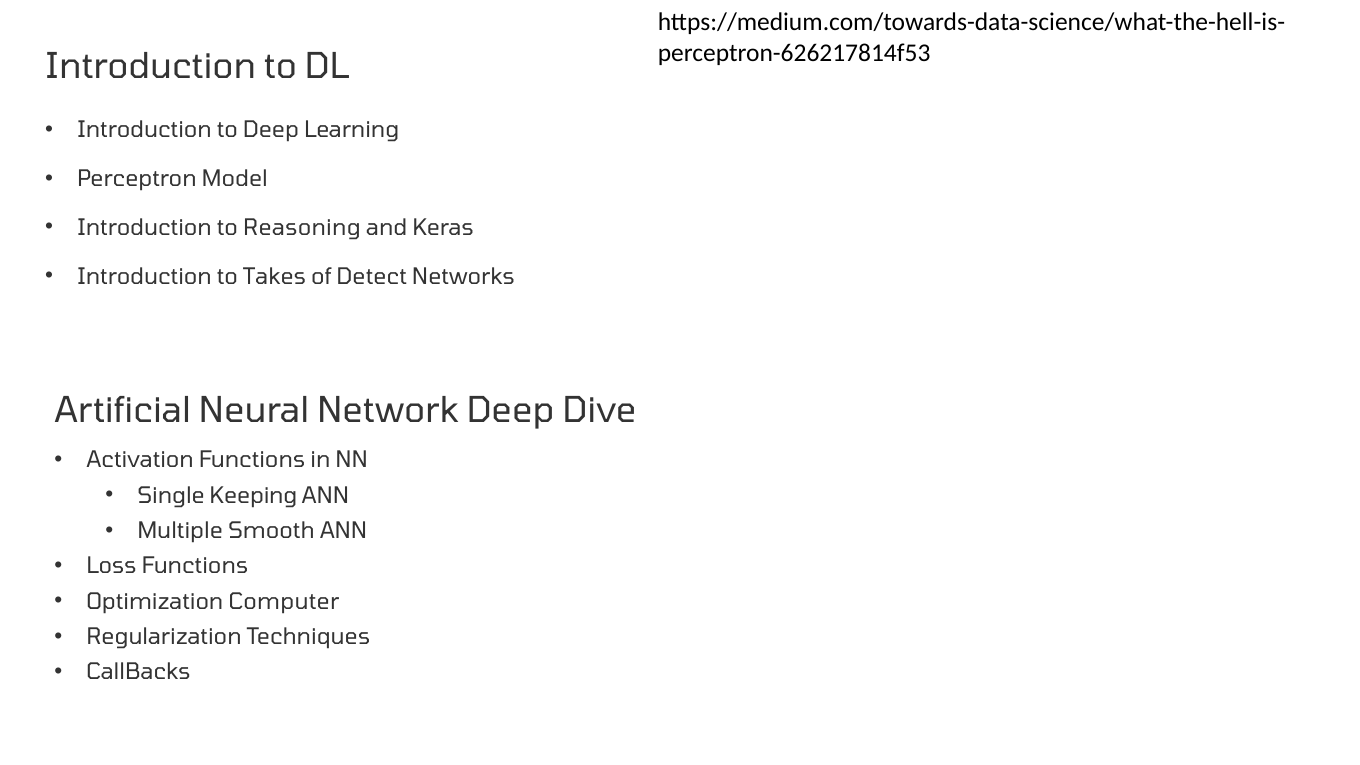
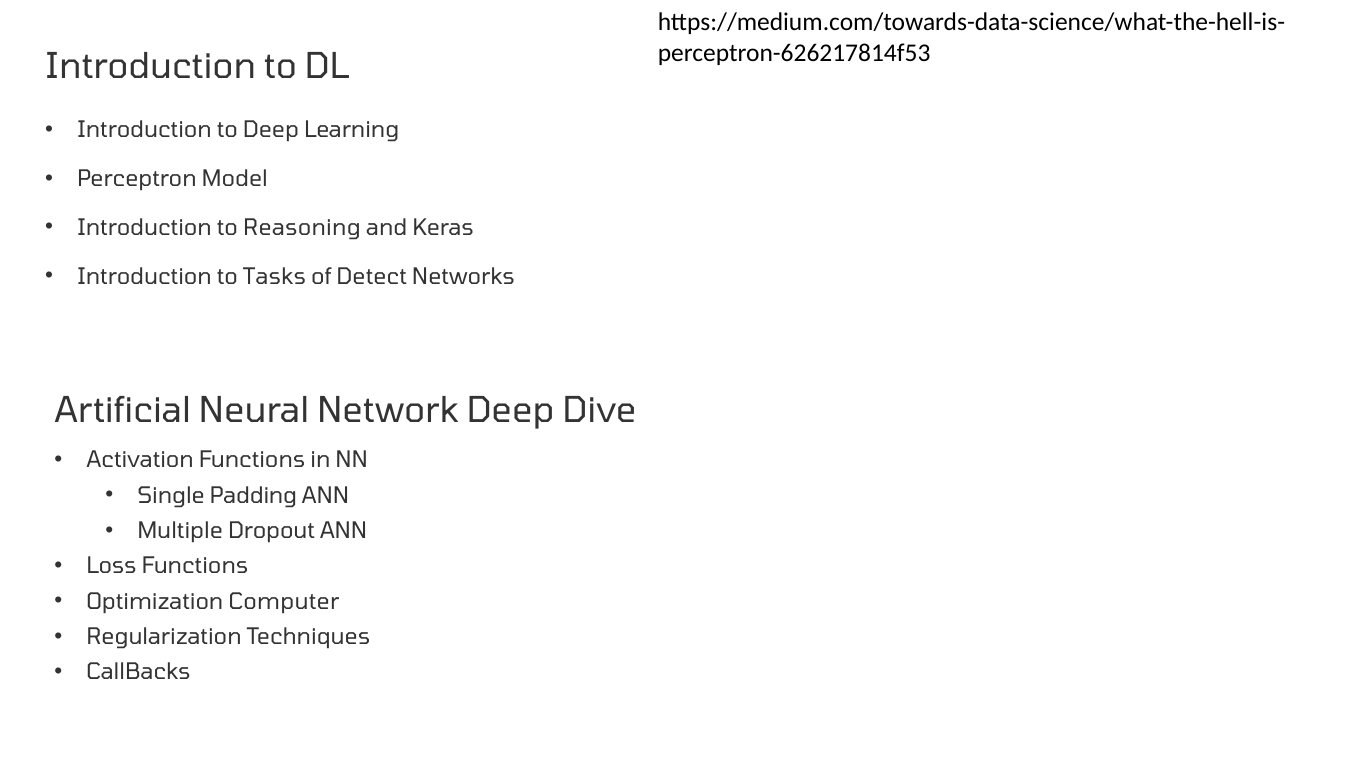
Takes: Takes -> Tasks
Keeping: Keeping -> Padding
Smooth: Smooth -> Dropout
